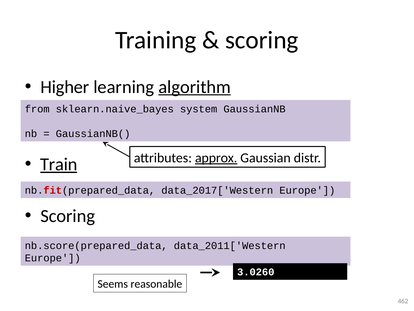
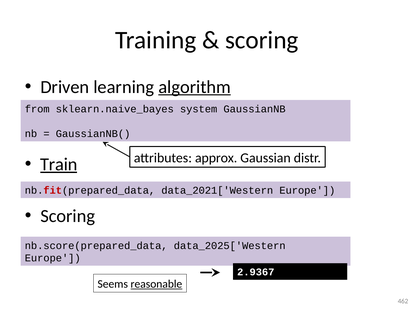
Higher: Higher -> Driven
approx underline: present -> none
data_2017['Western: data_2017['Western -> data_2021['Western
data_2011['Western: data_2011['Western -> data_2025['Western
3.0260: 3.0260 -> 2.9367
reasonable underline: none -> present
